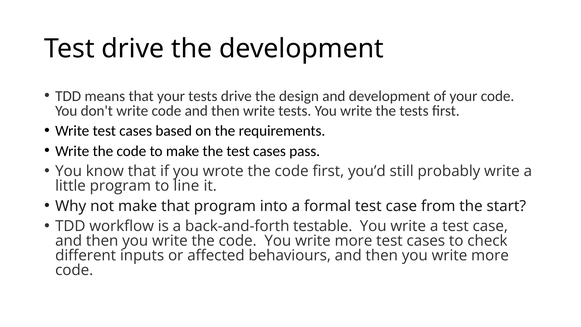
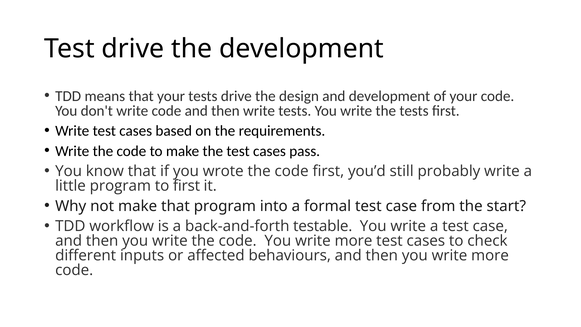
to line: line -> first
